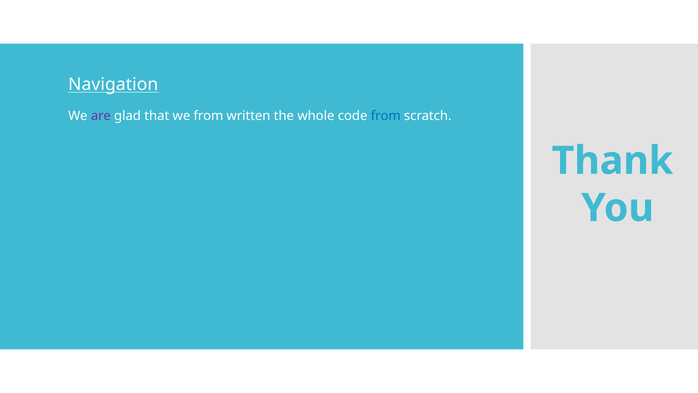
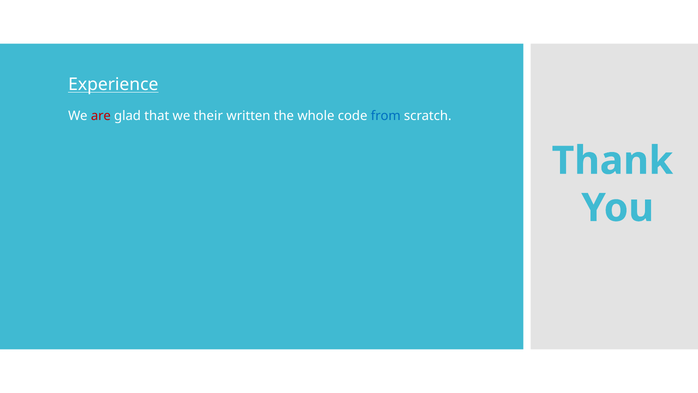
Navigation: Navigation -> Experience
are colour: purple -> red
we from: from -> their
